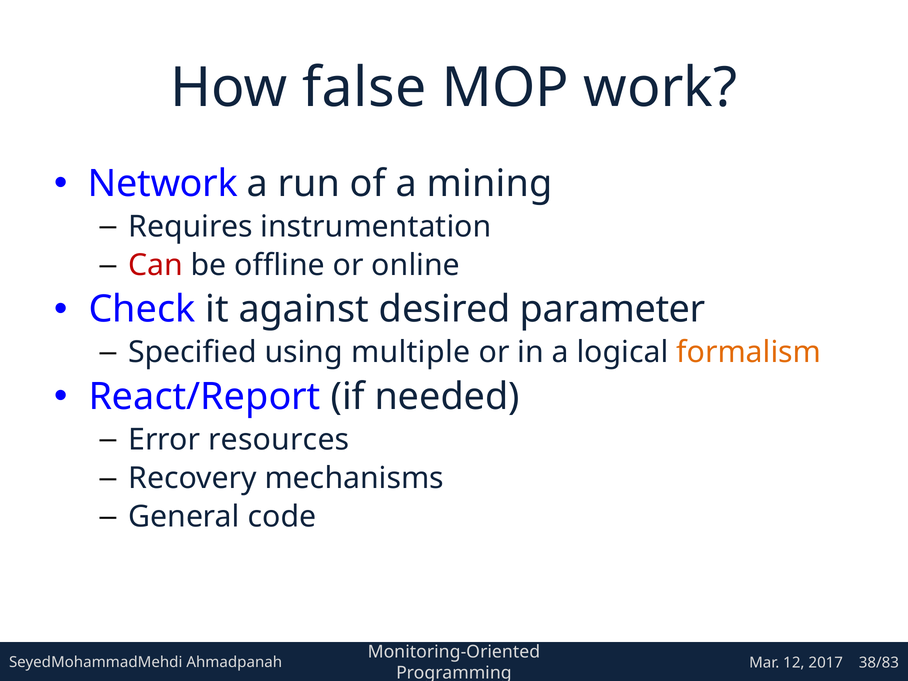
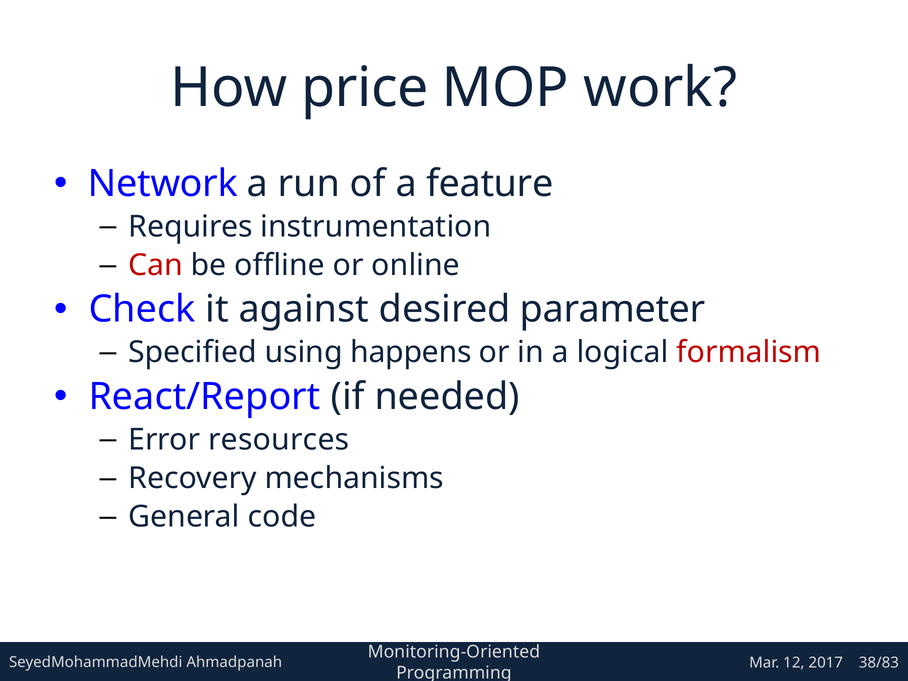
false: false -> price
mining: mining -> feature
multiple: multiple -> happens
formalism colour: orange -> red
